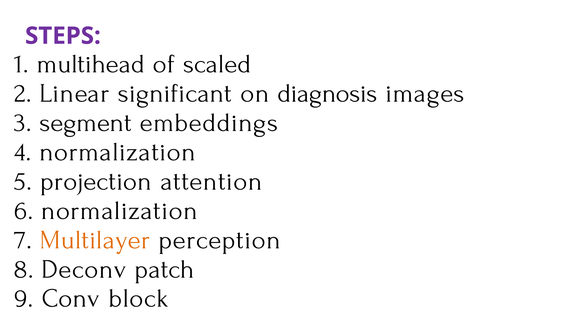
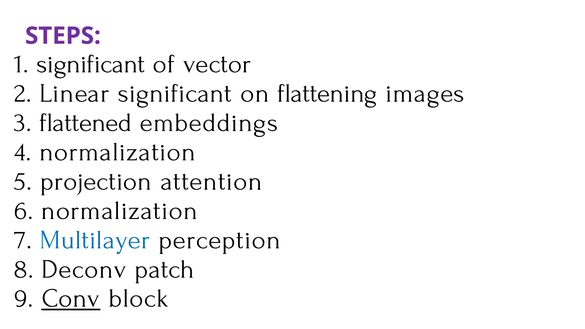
1 multihead: multihead -> significant
scaled: scaled -> vector
diagnosis: diagnosis -> flattening
segment: segment -> flattened
Multilayer colour: orange -> blue
Conv underline: none -> present
